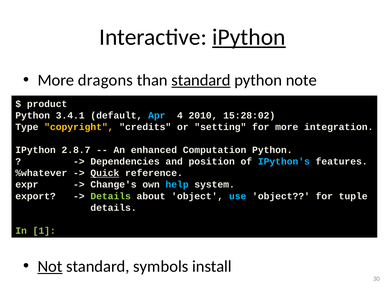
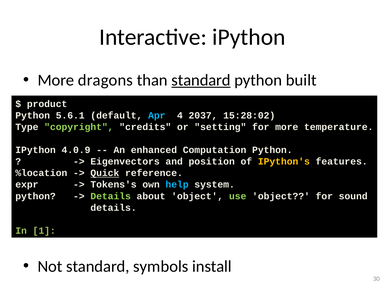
iPython at (249, 37) underline: present -> none
note: note -> built
3.4.1: 3.4.1 -> 5.6.1
2010: 2010 -> 2037
copyright colour: yellow -> light green
integration: integration -> temperature
2.8.7: 2.8.7 -> 4.0.9
Dependencies: Dependencies -> Eigenvectors
IPython's colour: light blue -> yellow
%whatever: %whatever -> %location
Change's: Change's -> Tokens's
export at (36, 197): export -> python
use colour: light blue -> light green
tuple: tuple -> sound
Not underline: present -> none
